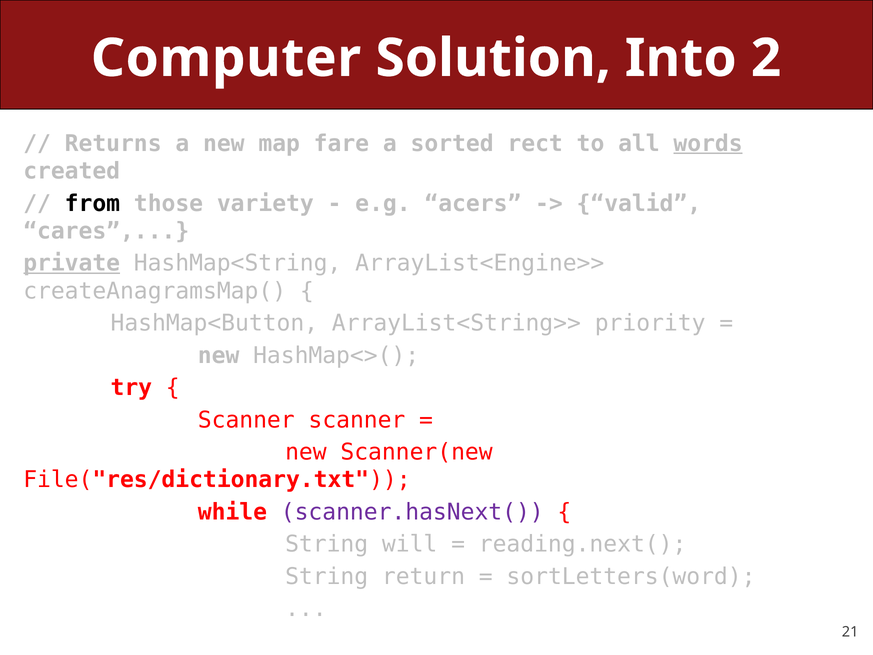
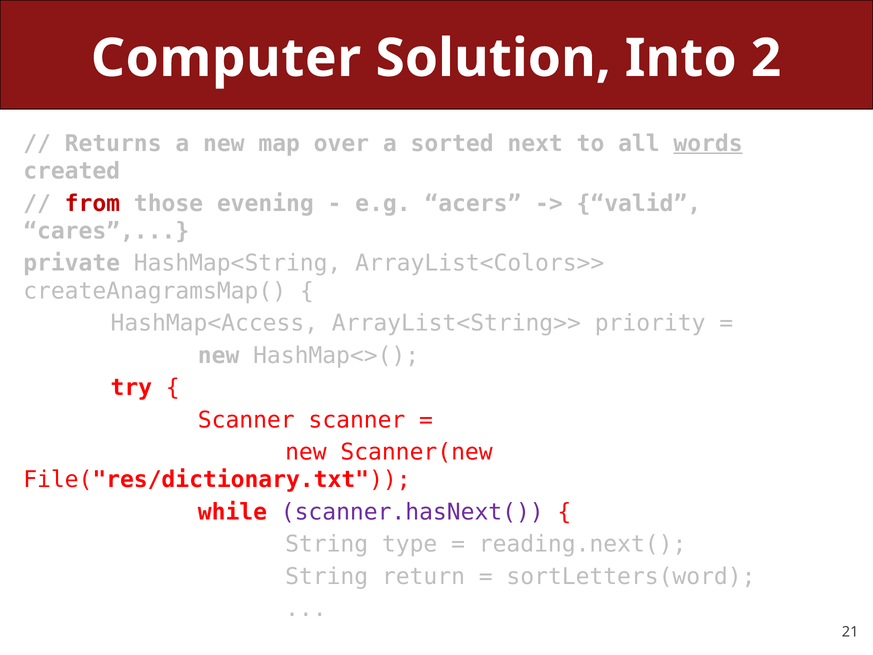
fare: fare -> over
rect: rect -> next
from colour: black -> red
variety: variety -> evening
private underline: present -> none
ArrayList<Engine>>: ArrayList<Engine>> -> ArrayList<Colors>>
HashMap<Button: HashMap<Button -> HashMap<Access
will: will -> type
